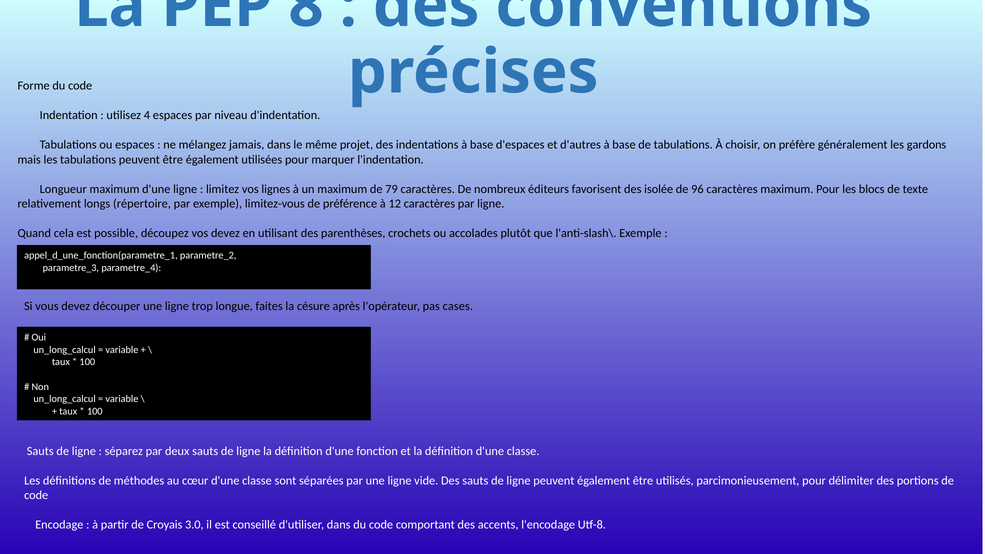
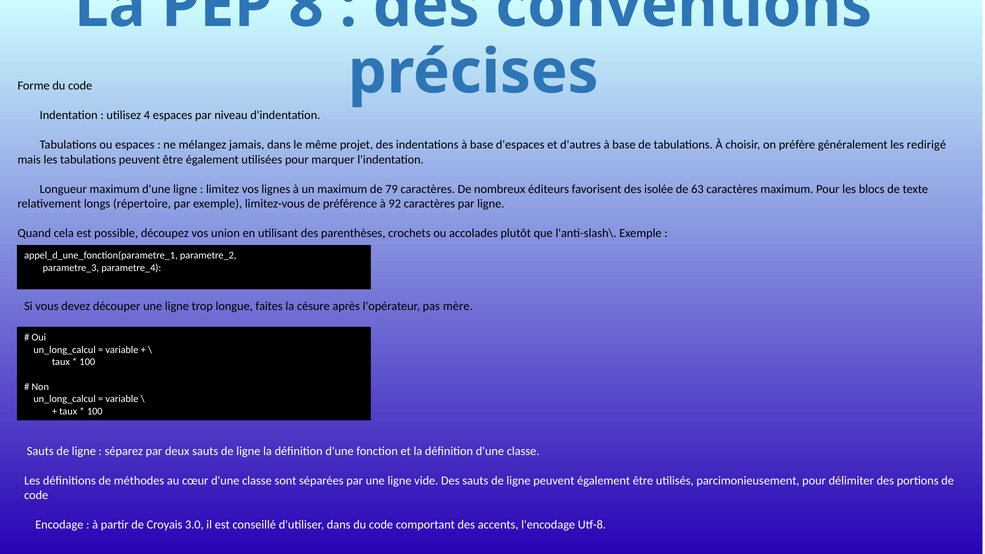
gardons: gardons -> redirigé
96: 96 -> 63
12: 12 -> 92
vos devez: devez -> union
cases: cases -> mère
